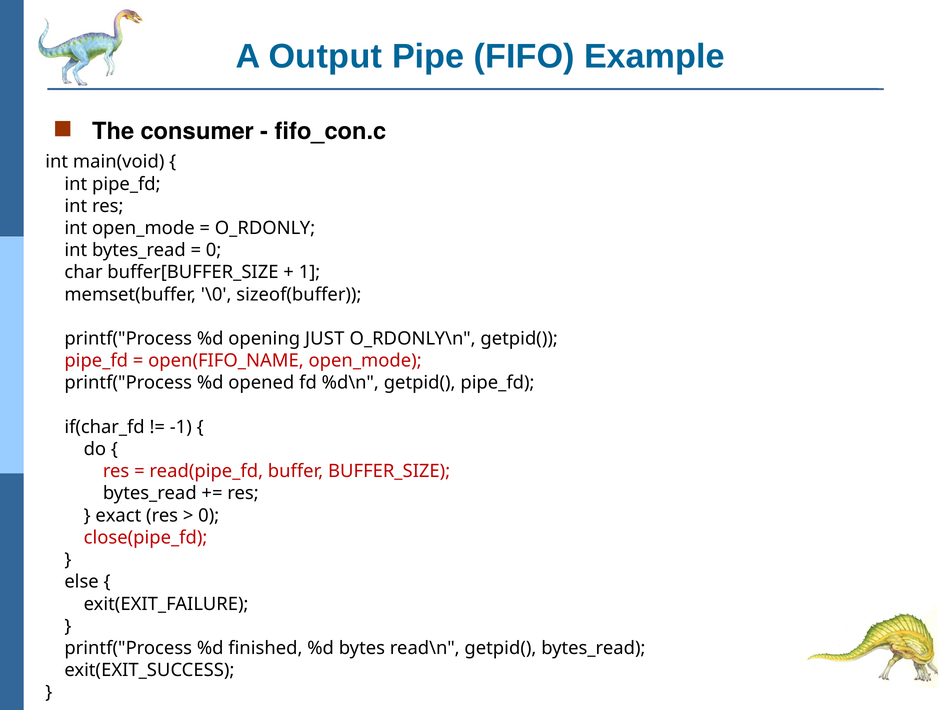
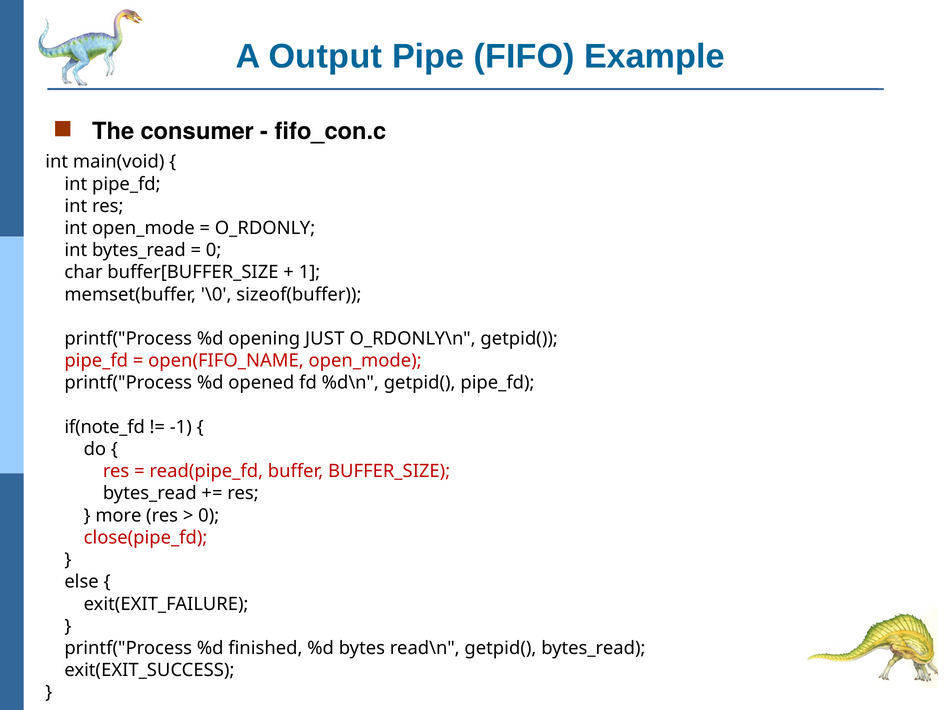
if(char_fd: if(char_fd -> if(note_fd
exact: exact -> more
